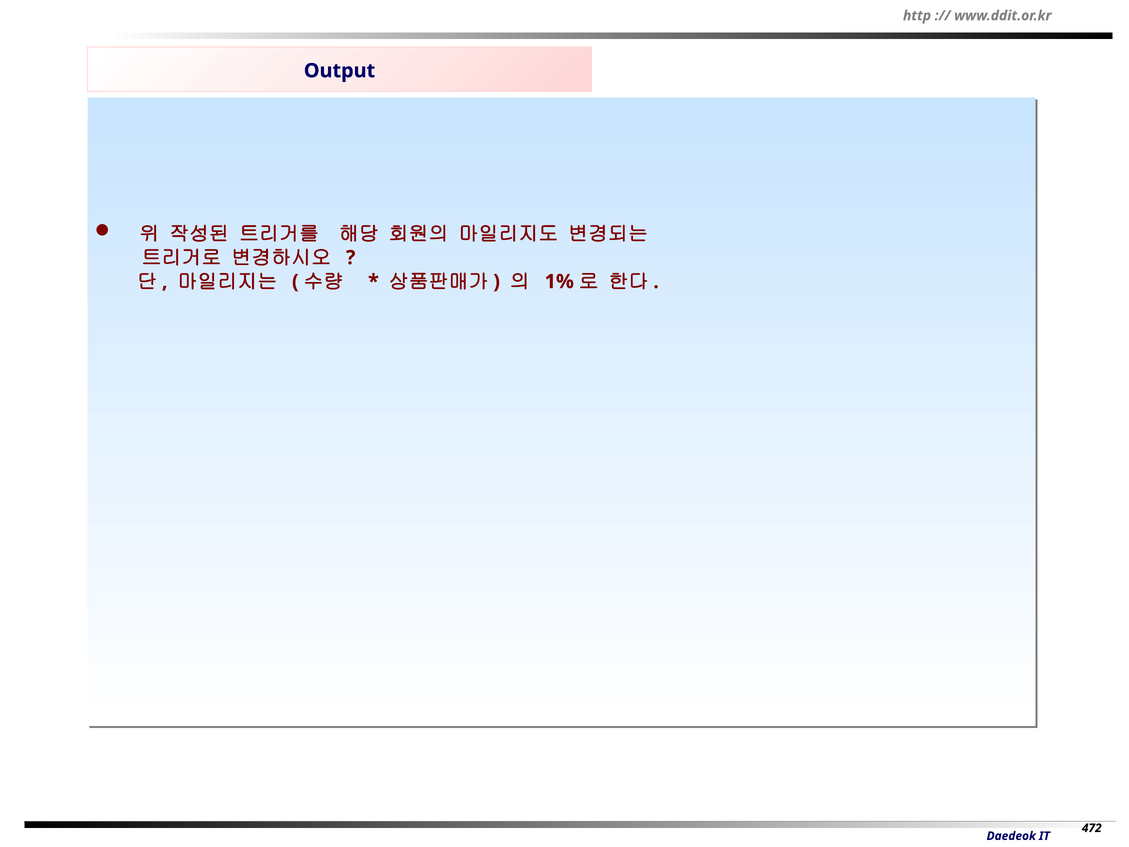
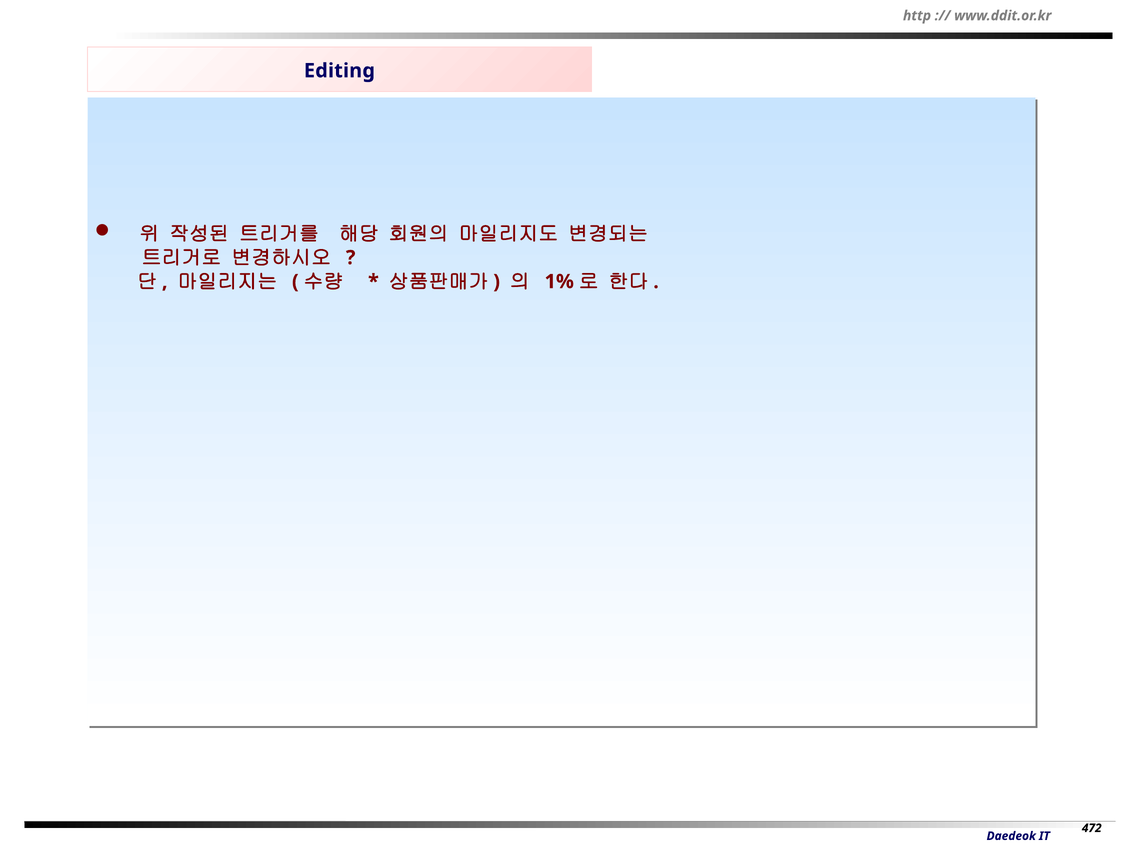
Output: Output -> Editing
